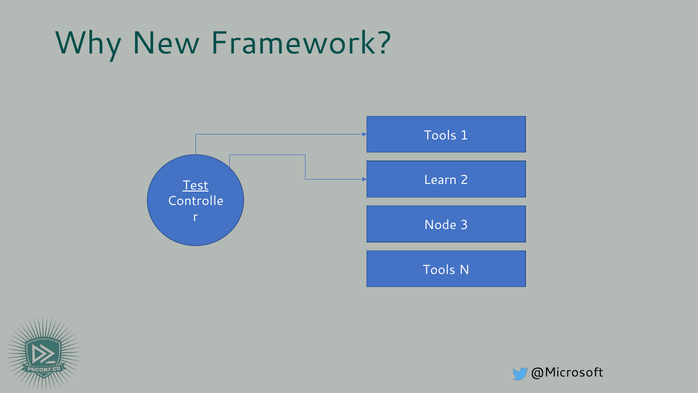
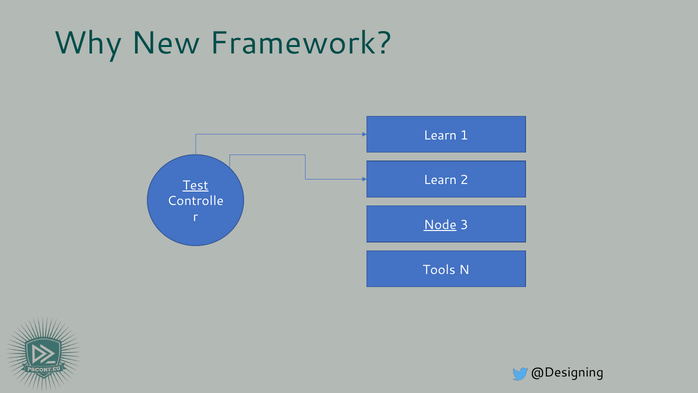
Tools at (440, 135): Tools -> Learn
Node underline: none -> present
@Microsoft: @Microsoft -> @Designing
